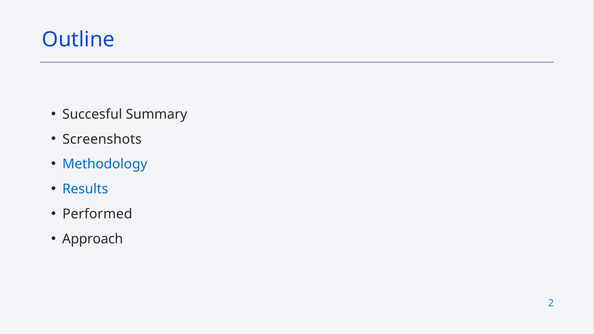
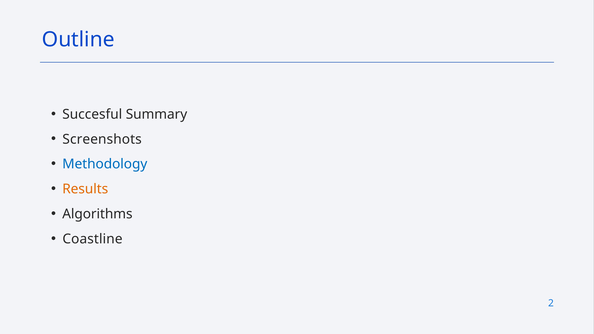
Results colour: blue -> orange
Performed: Performed -> Algorithms
Approach: Approach -> Coastline
